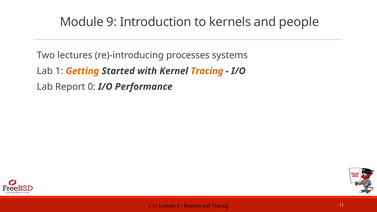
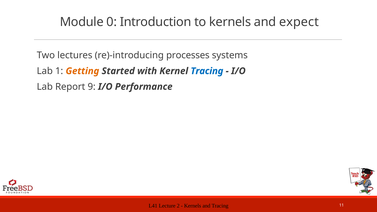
9: 9 -> 0
people: people -> expect
Tracing at (207, 71) colour: orange -> blue
0: 0 -> 9
